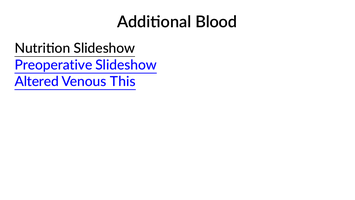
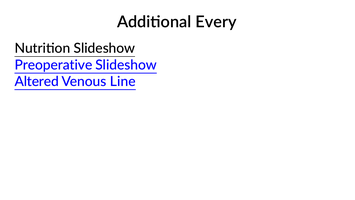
Blood: Blood -> Every
This: This -> Line
